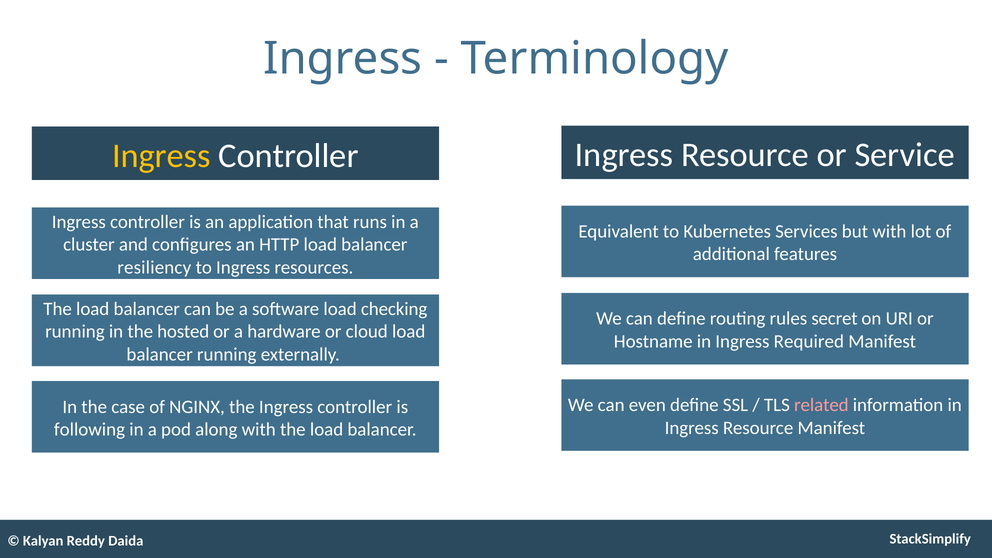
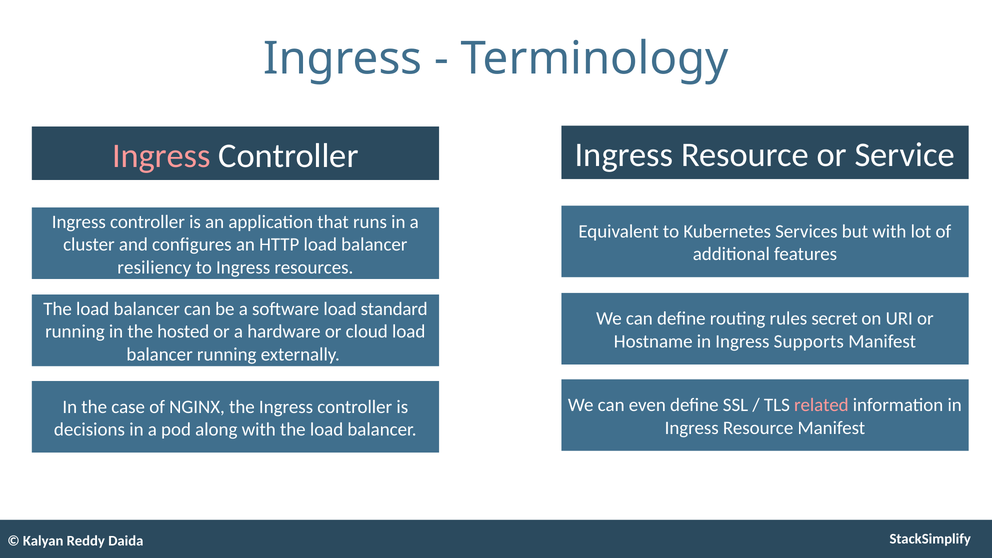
Ingress at (161, 156) colour: yellow -> pink
checking: checking -> standard
Required: Required -> Supports
following: following -> decisions
